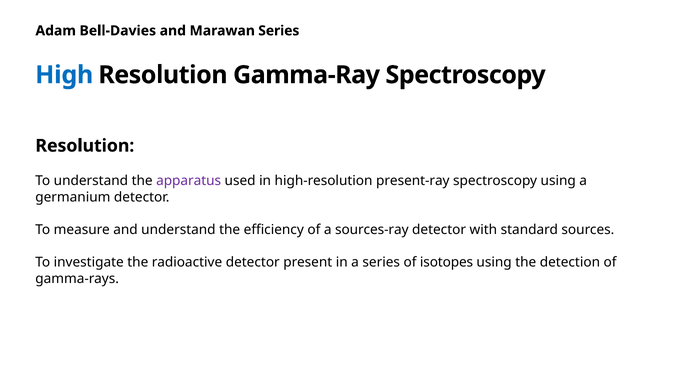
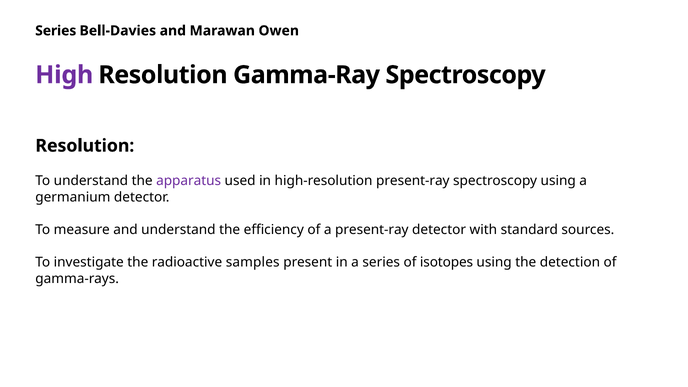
Adam at (56, 31): Adam -> Series
Marawan Series: Series -> Owen
High colour: blue -> purple
a sources-ray: sources-ray -> present-ray
radioactive detector: detector -> samples
